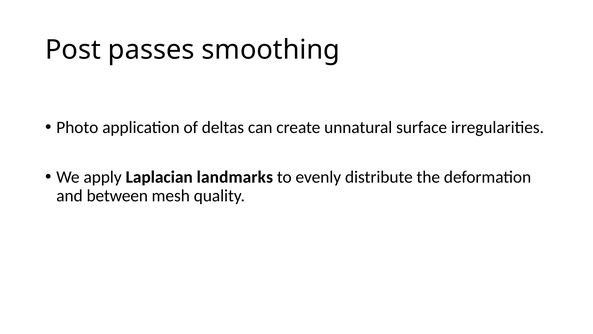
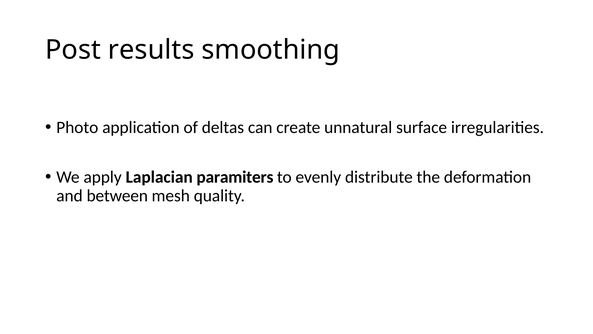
passes: passes -> results
landmarks: landmarks -> paramiters
